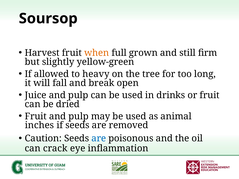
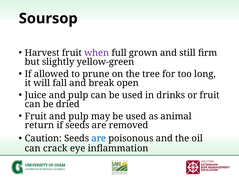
when colour: orange -> purple
heavy: heavy -> prune
inches: inches -> return
